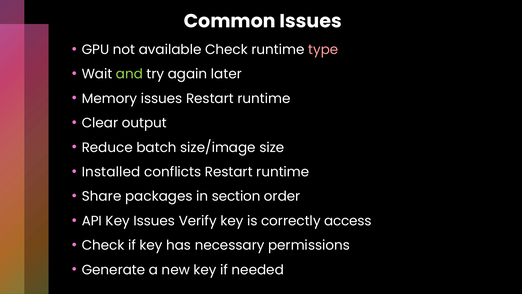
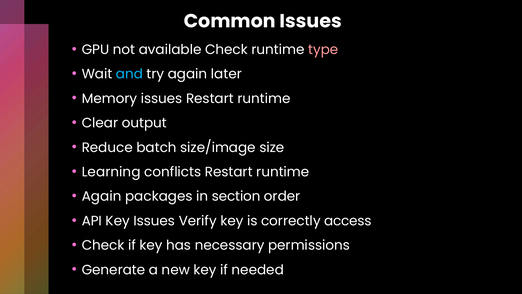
and colour: light green -> light blue
Installed: Installed -> Learning
Share at (102, 196): Share -> Again
